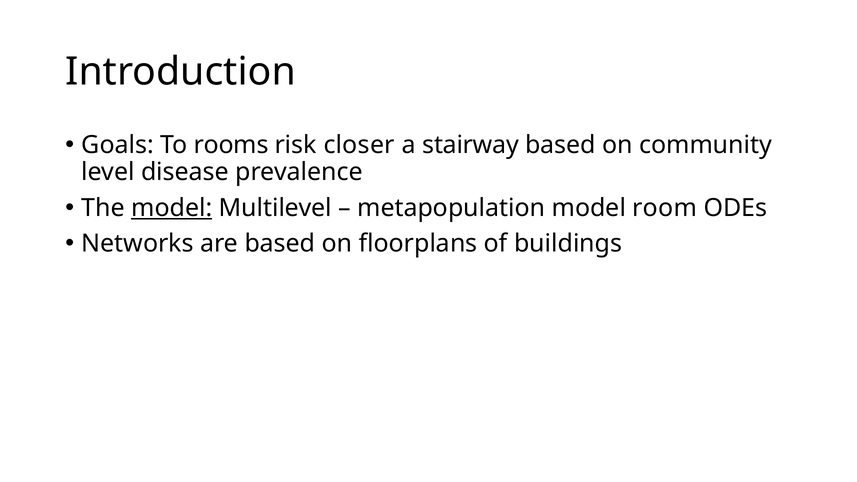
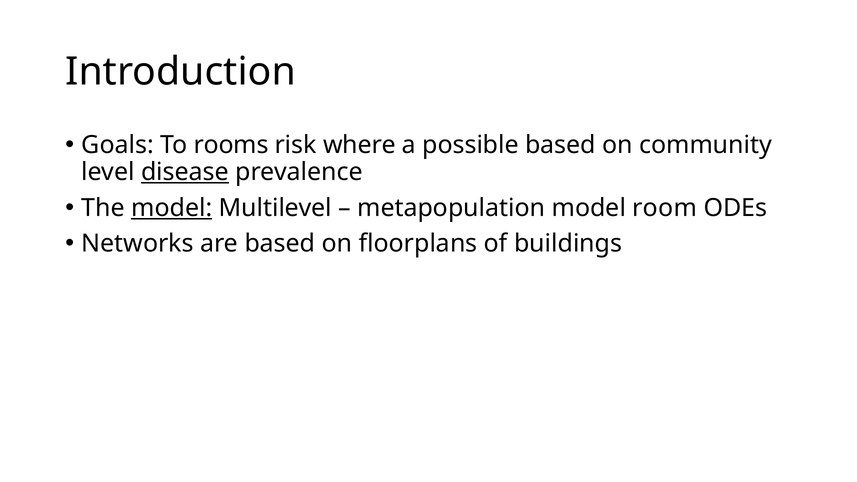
closer: closer -> where
stairway: stairway -> possible
disease underline: none -> present
